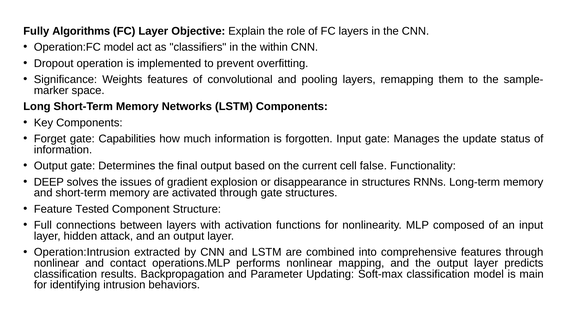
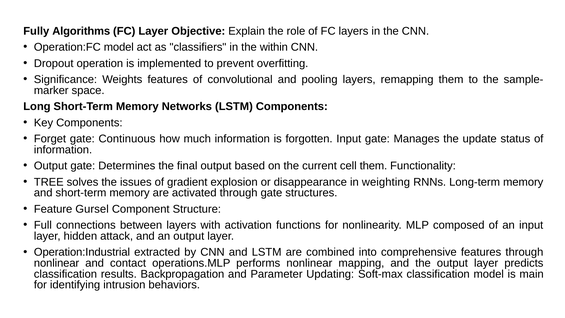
Capabilities: Capabilities -> Continuous
cell false: false -> them
DEEP: DEEP -> TREE
in structures: structures -> weighting
Tested: Tested -> Gursel
Operation:Intrusion: Operation:Intrusion -> Operation:Industrial
